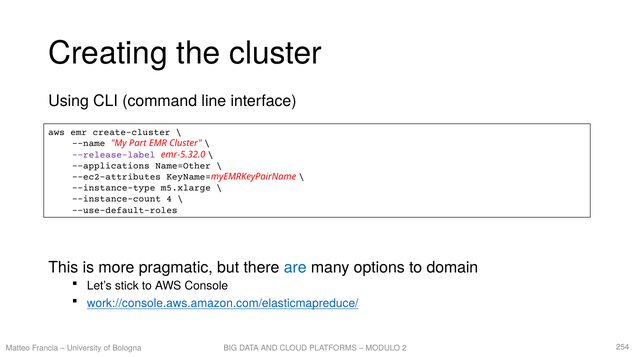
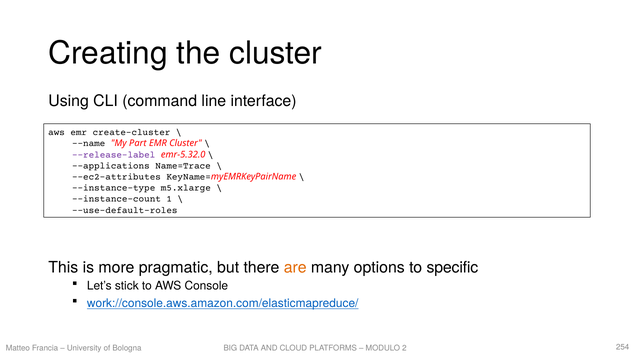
Name=Other: Name=Other -> Name=Trace
4: 4 -> 1
are colour: blue -> orange
domain: domain -> specific
